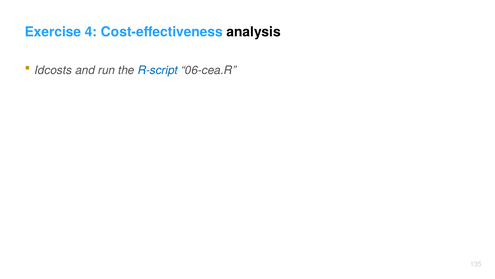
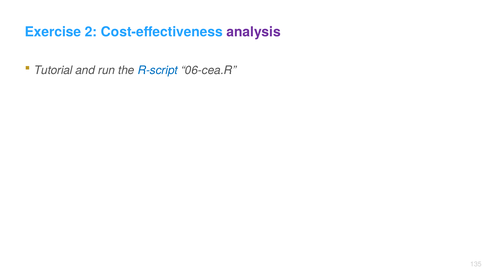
4: 4 -> 2
analysis colour: black -> purple
Idcosts: Idcosts -> Tutorial
